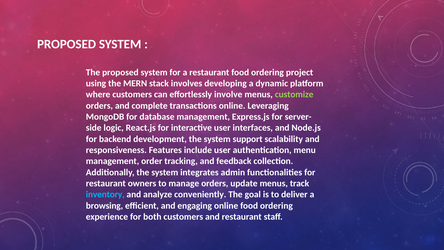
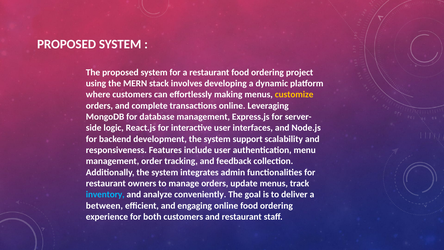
involve: involve -> making
customize colour: light green -> yellow
browsing: browsing -> between
